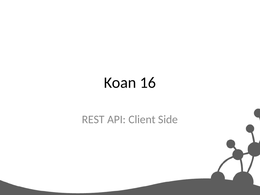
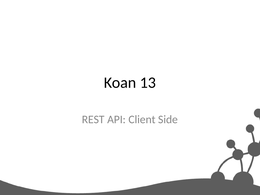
16: 16 -> 13
